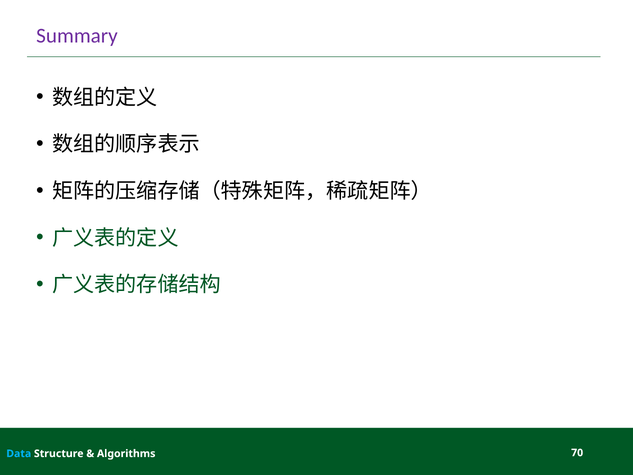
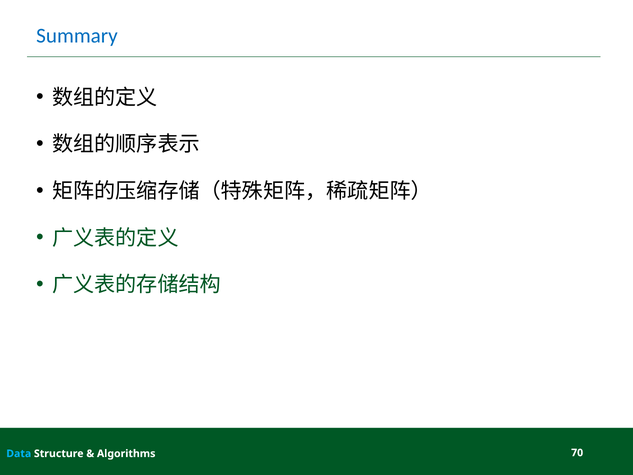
Summary colour: purple -> blue
